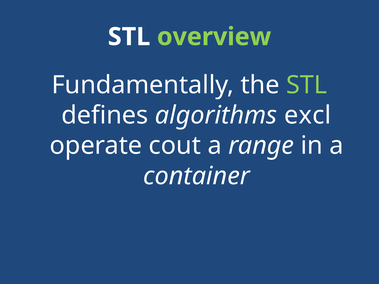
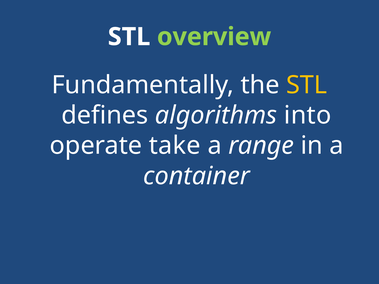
STL at (307, 85) colour: light green -> yellow
excl: excl -> into
cout: cout -> take
